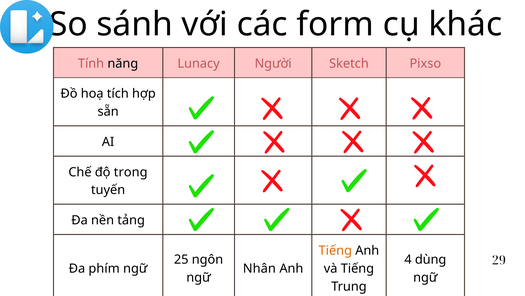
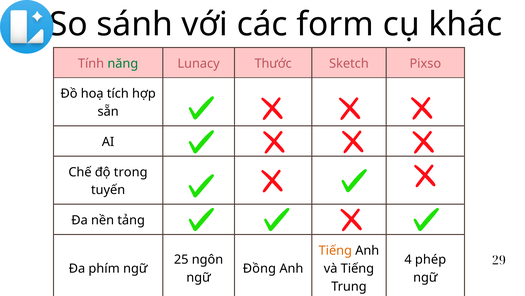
năng colour: black -> green
Người: Người -> Thước
dùng: dùng -> phép
Nhân: Nhân -> Đồng
